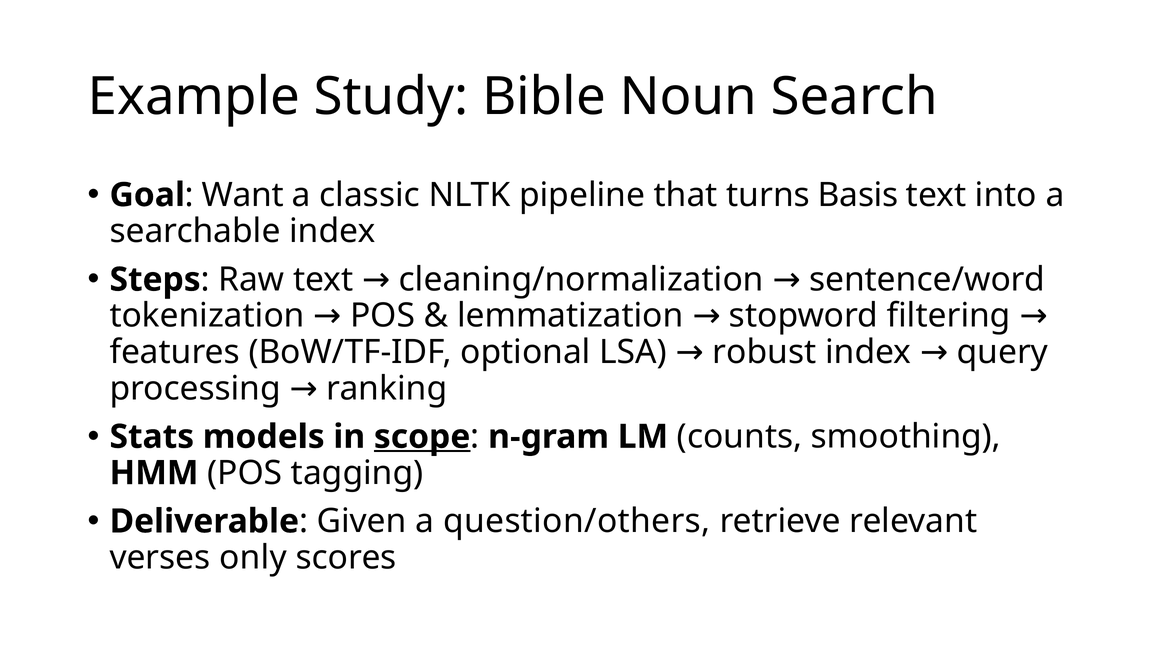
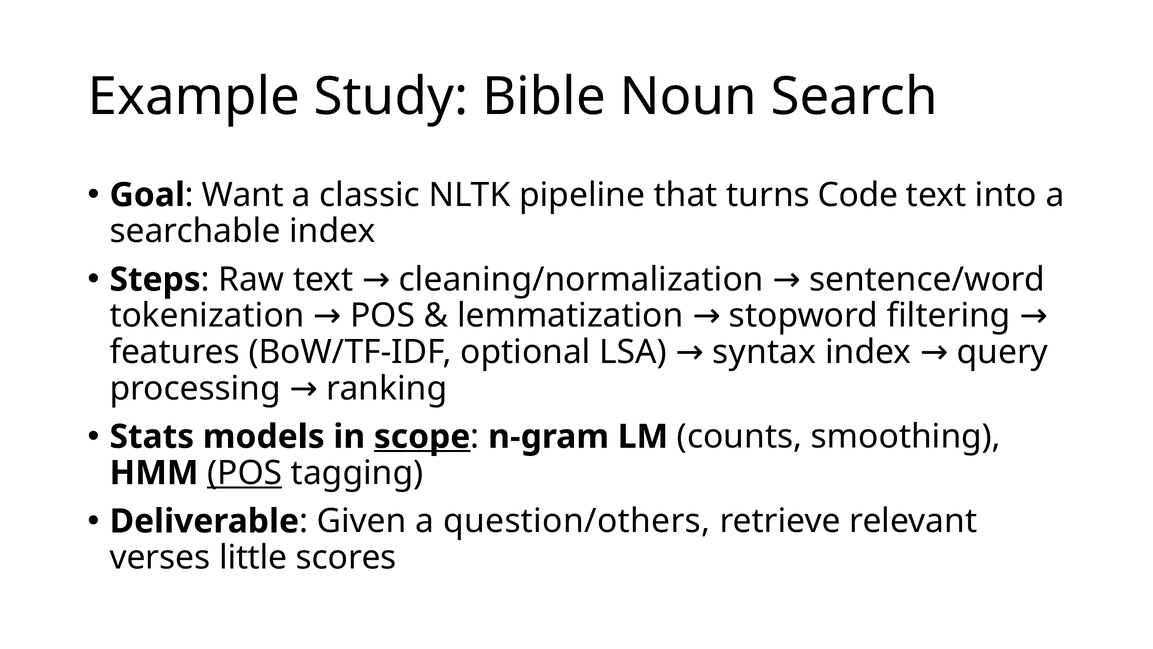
Basis: Basis -> Code
robust: robust -> syntax
POS at (245, 473) underline: none -> present
only: only -> little
